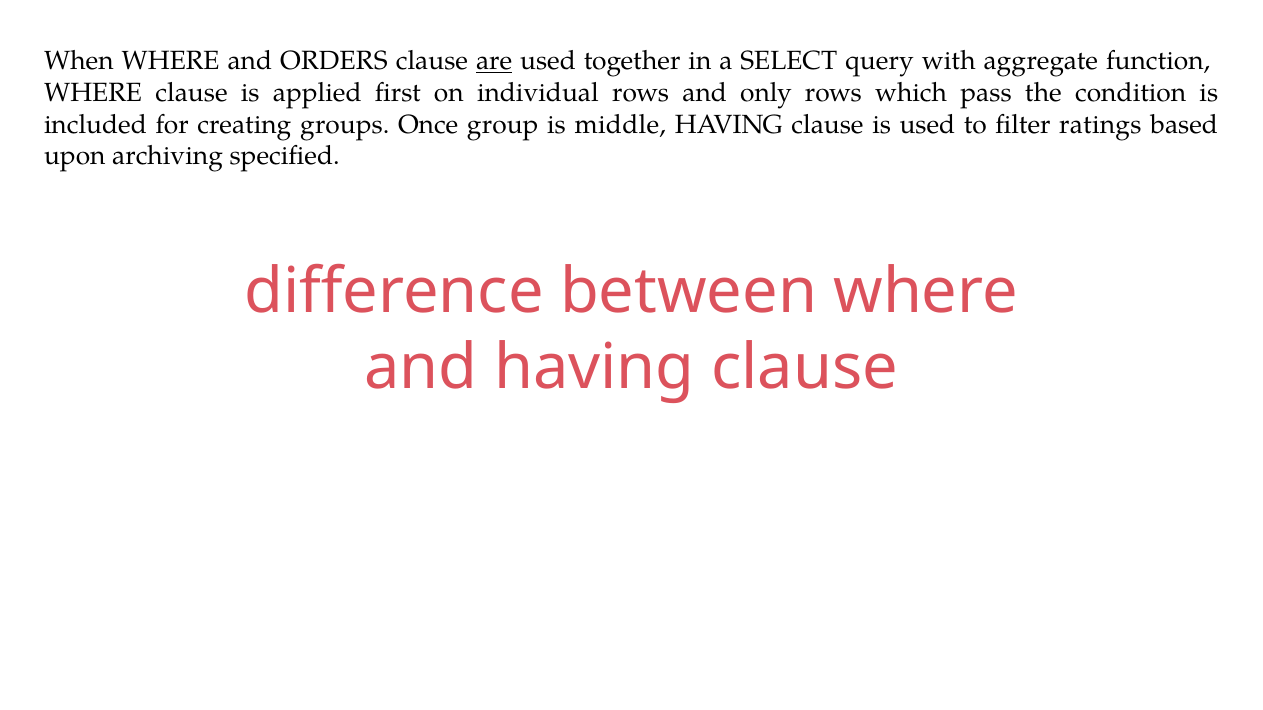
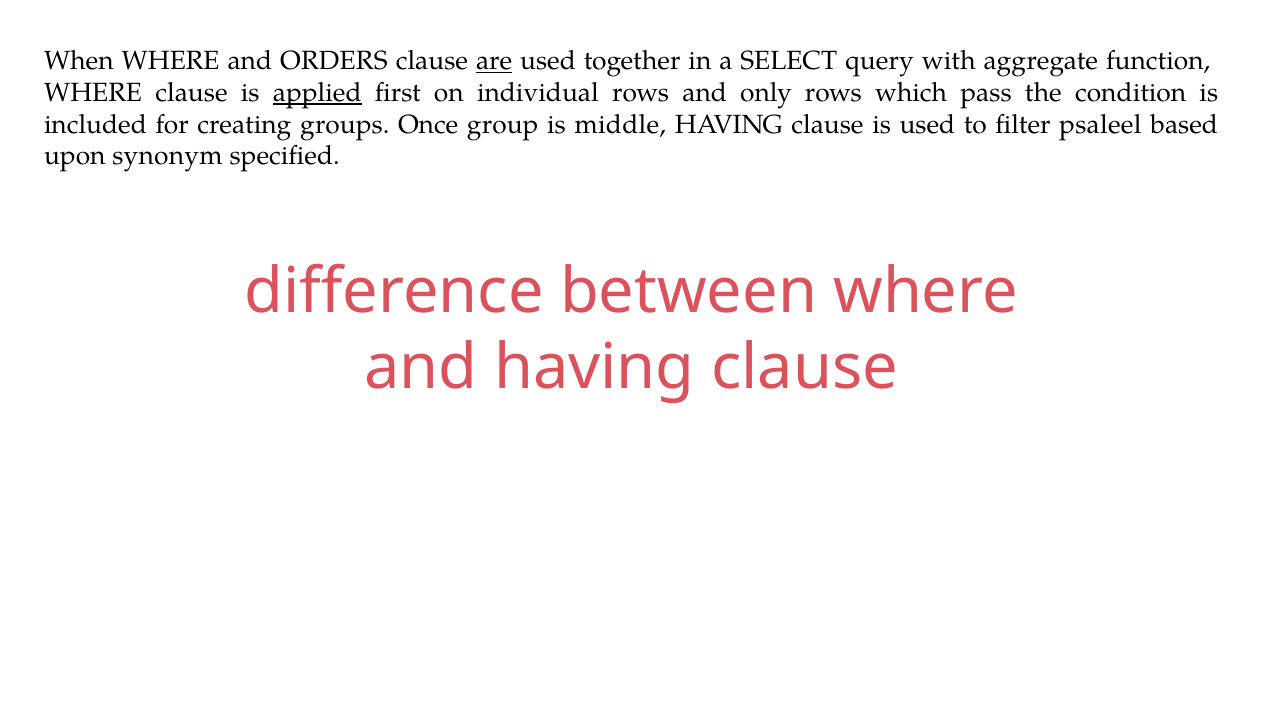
applied underline: none -> present
ratings: ratings -> psaleel
archiving: archiving -> synonym
